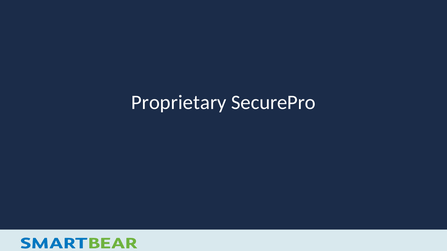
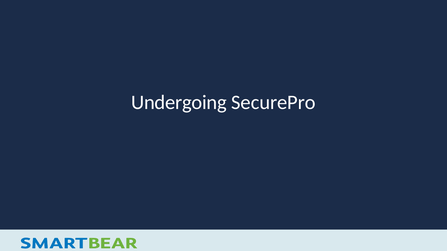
Proprietary at (179, 103): Proprietary -> Undergoing
